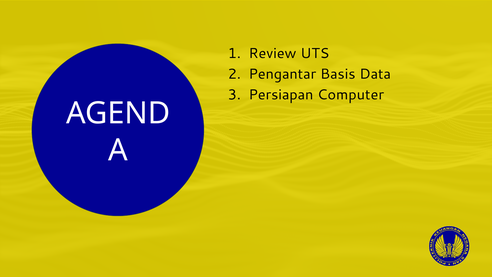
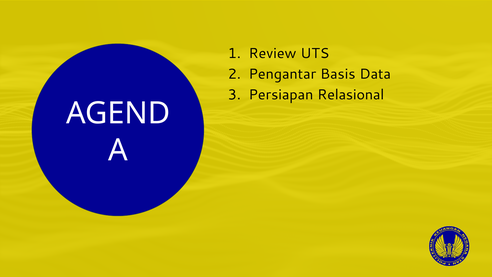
Computer: Computer -> Relasional
